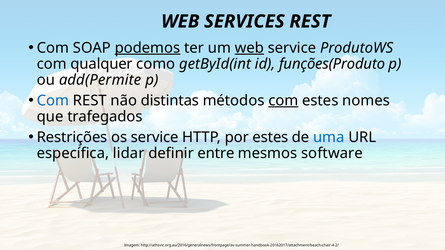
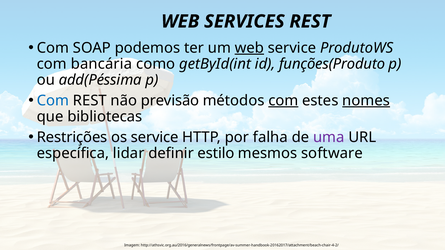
podemos underline: present -> none
qualquer: qualquer -> bancária
add(Permite: add(Permite -> add(Péssima
distintas: distintas -> previsão
nomes underline: none -> present
trafegados: trafegados -> bibliotecas
por estes: estes -> falha
uma colour: blue -> purple
entre: entre -> estilo
